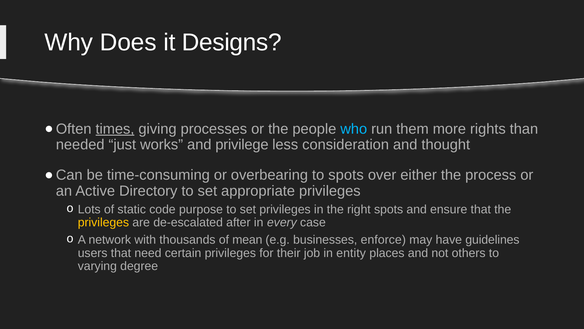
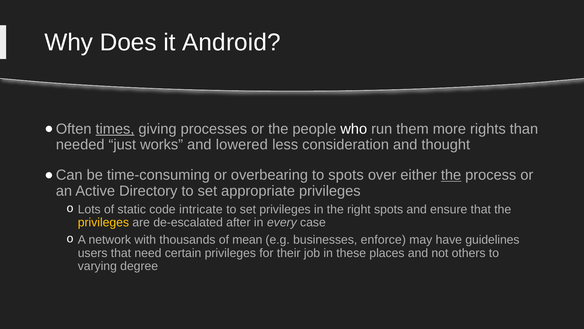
Designs: Designs -> Android
who colour: light blue -> white
privilege: privilege -> lowered
the at (451, 175) underline: none -> present
purpose: purpose -> intricate
entity: entity -> these
